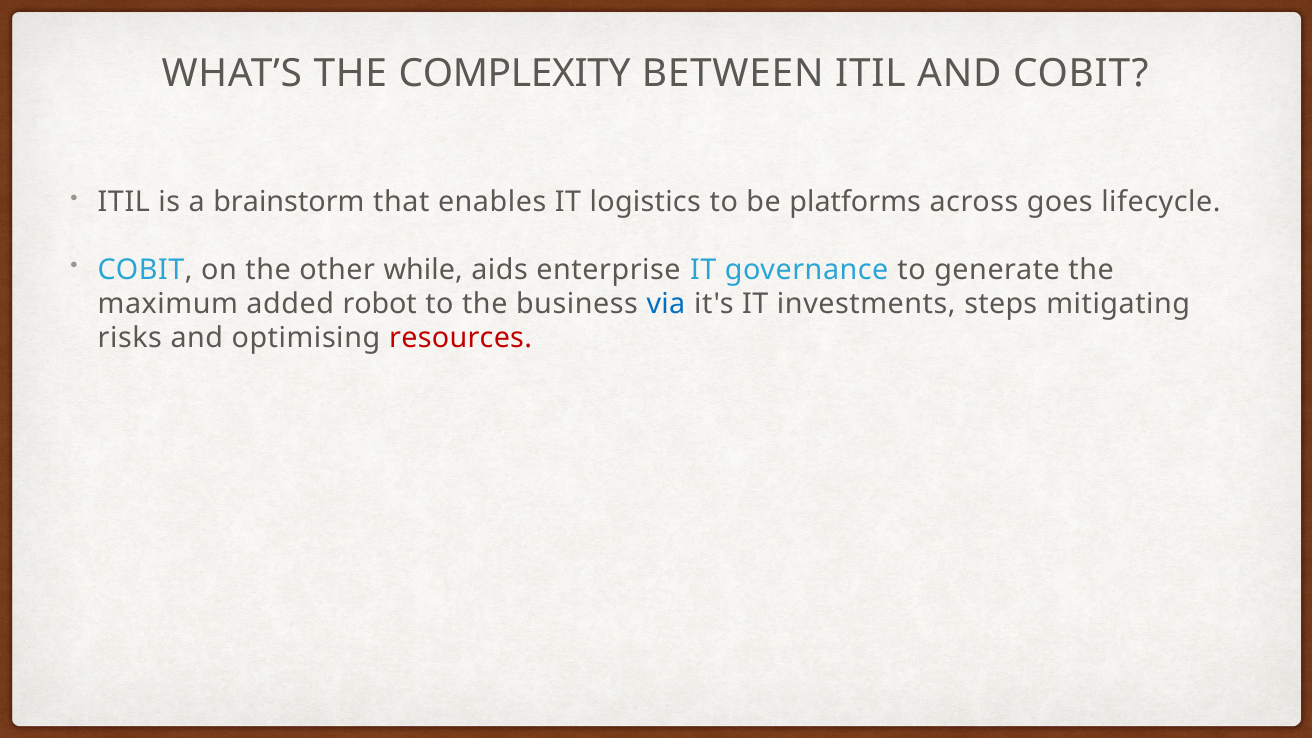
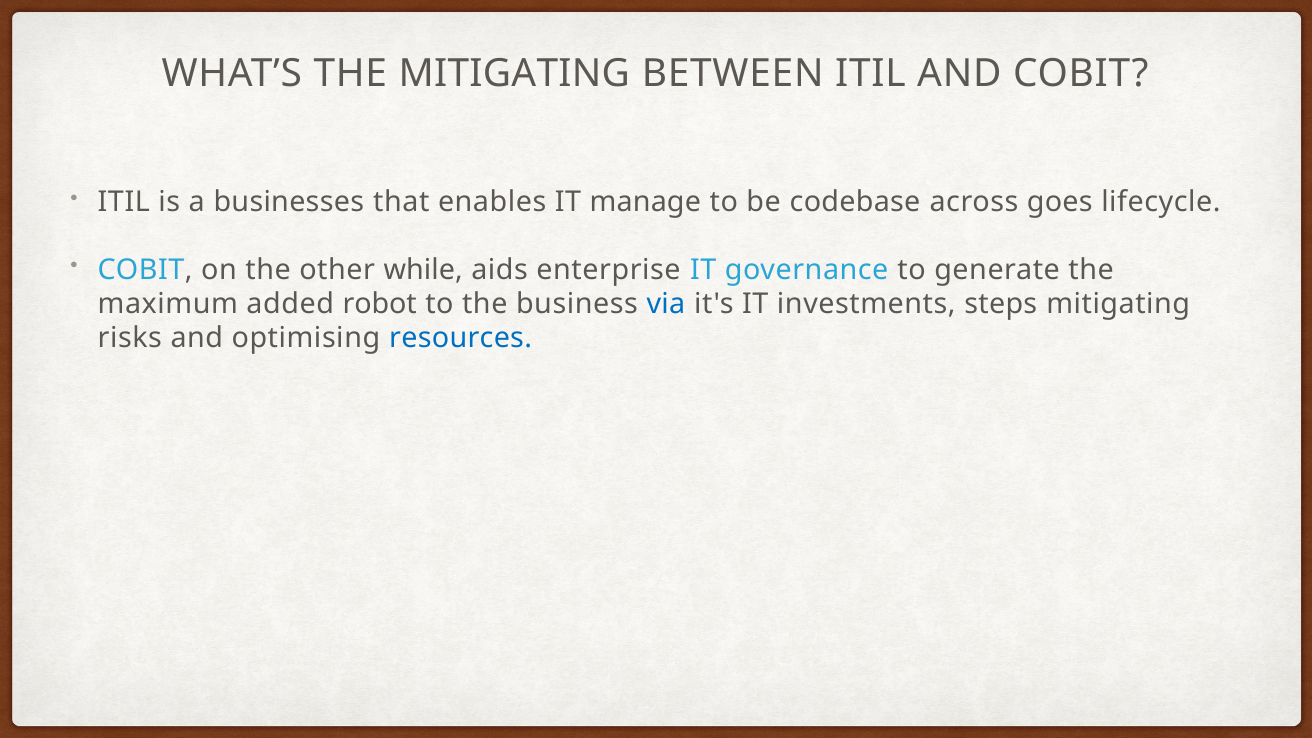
THE COMPLEXITY: COMPLEXITY -> MITIGATING
brainstorm: brainstorm -> businesses
logistics: logistics -> manage
platforms: platforms -> codebase
resources colour: red -> blue
